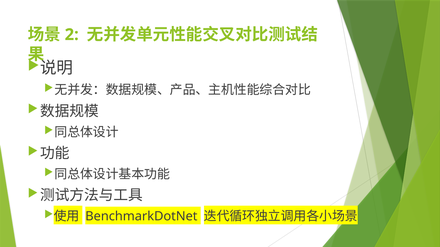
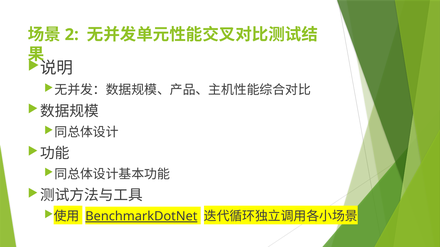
BenchmarkDotNet underline: none -> present
